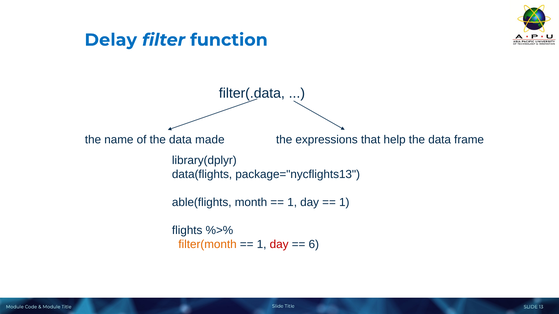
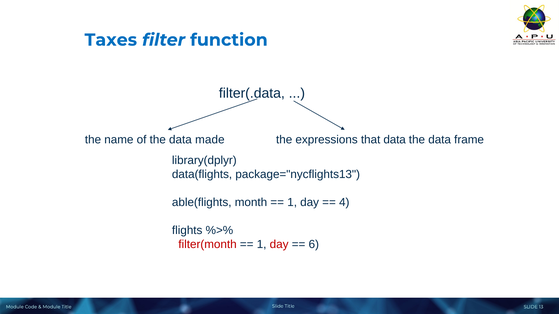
Delay: Delay -> Taxes
that help: help -> data
1 at (344, 203): 1 -> 4
filter(month colour: orange -> red
